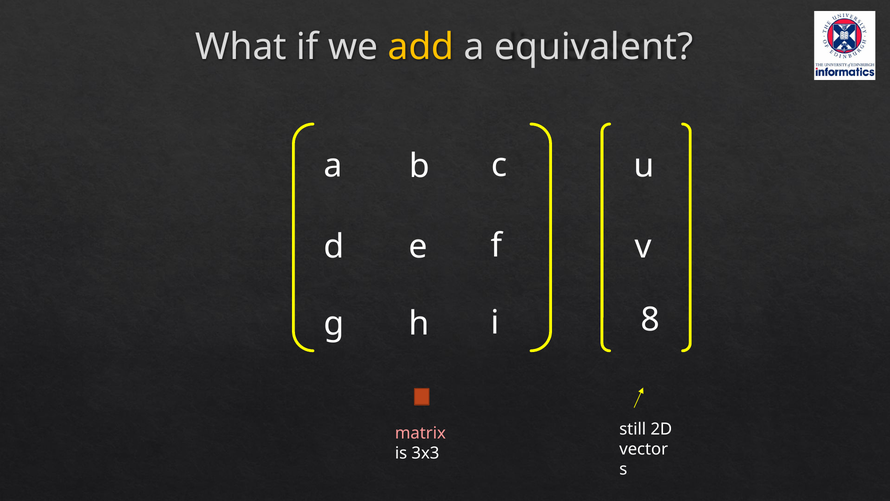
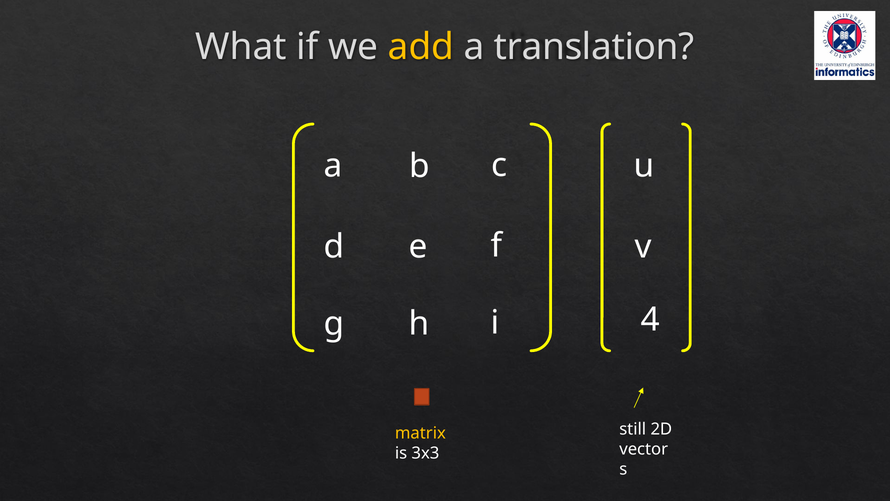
equivalent: equivalent -> translation
8: 8 -> 4
matrix colour: pink -> yellow
